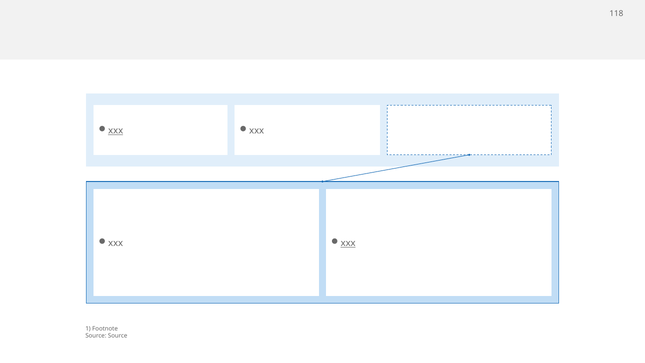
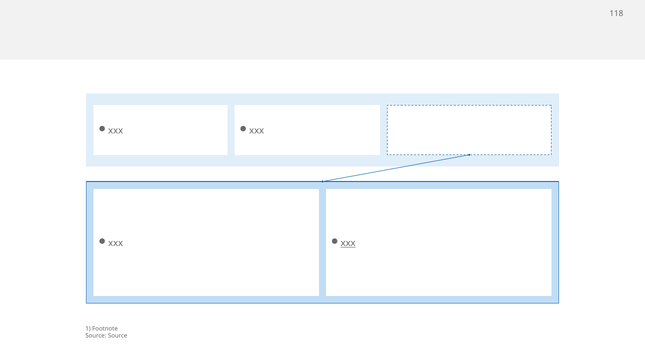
xxx at (116, 131) underline: present -> none
